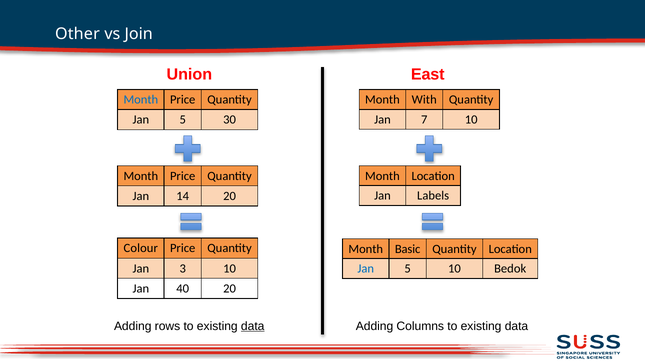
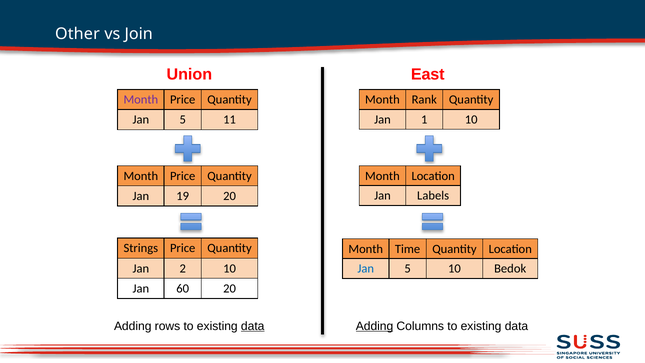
With: With -> Rank
Month at (141, 100) colour: blue -> purple
7: 7 -> 1
30: 30 -> 11
14: 14 -> 19
Colour: Colour -> Strings
Basic: Basic -> Time
3: 3 -> 2
40: 40 -> 60
Adding at (375, 326) underline: none -> present
